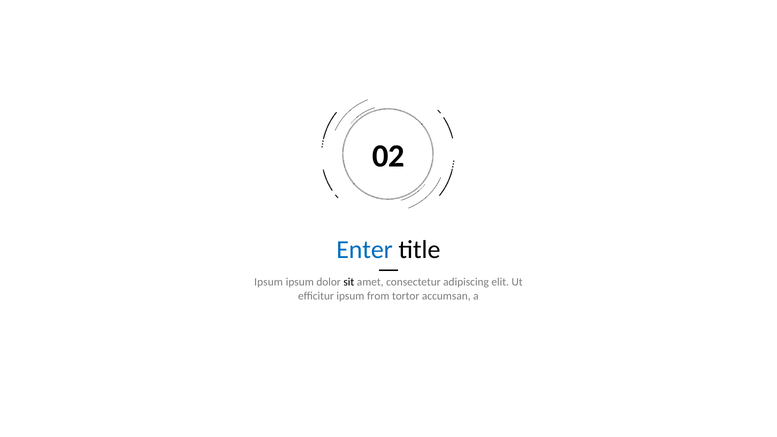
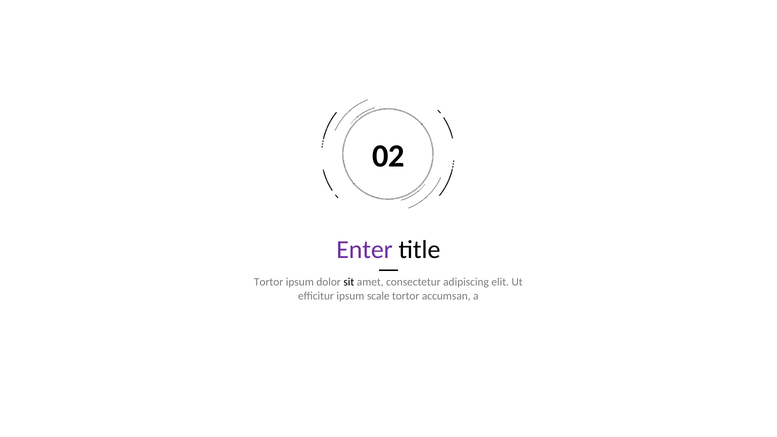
Enter colour: blue -> purple
Ipsum at (269, 282): Ipsum -> Tortor
from: from -> scale
